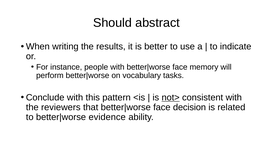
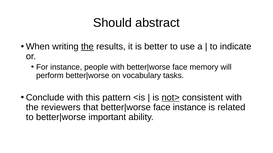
the at (87, 47) underline: none -> present
face decision: decision -> instance
evidence: evidence -> important
